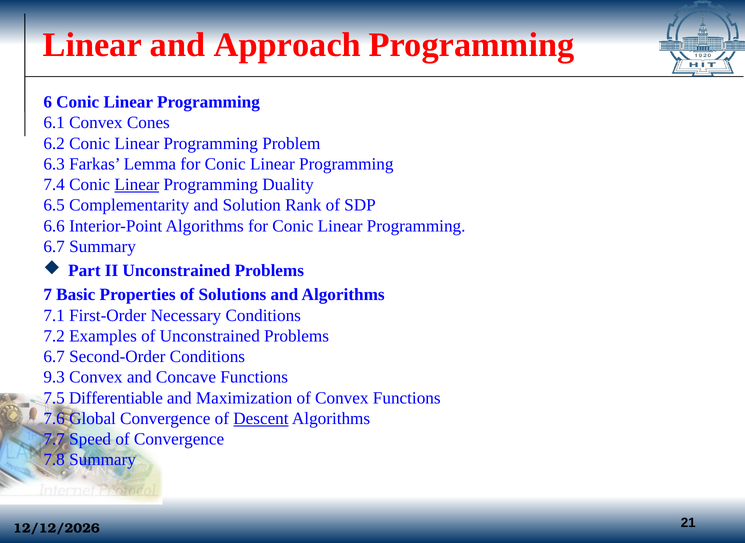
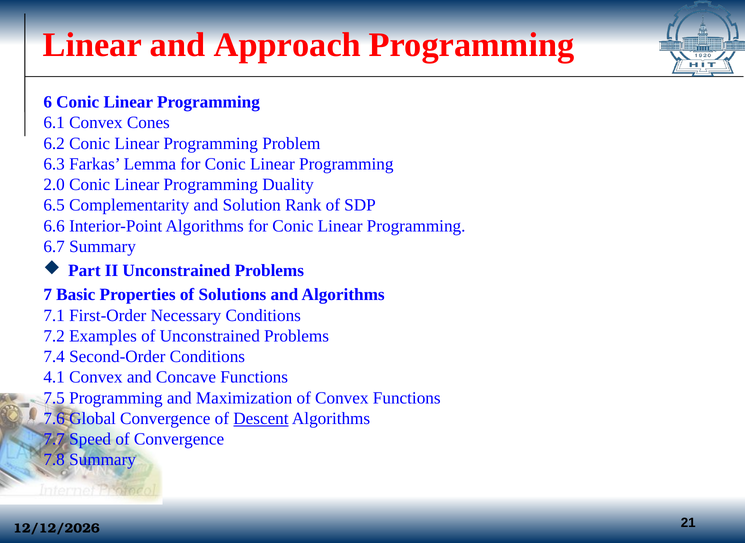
7.4: 7.4 -> 2.0
Linear at (137, 185) underline: present -> none
6.7 at (54, 357): 6.7 -> 7.4
9.3: 9.3 -> 4.1
7.5 Differentiable: Differentiable -> Programming
